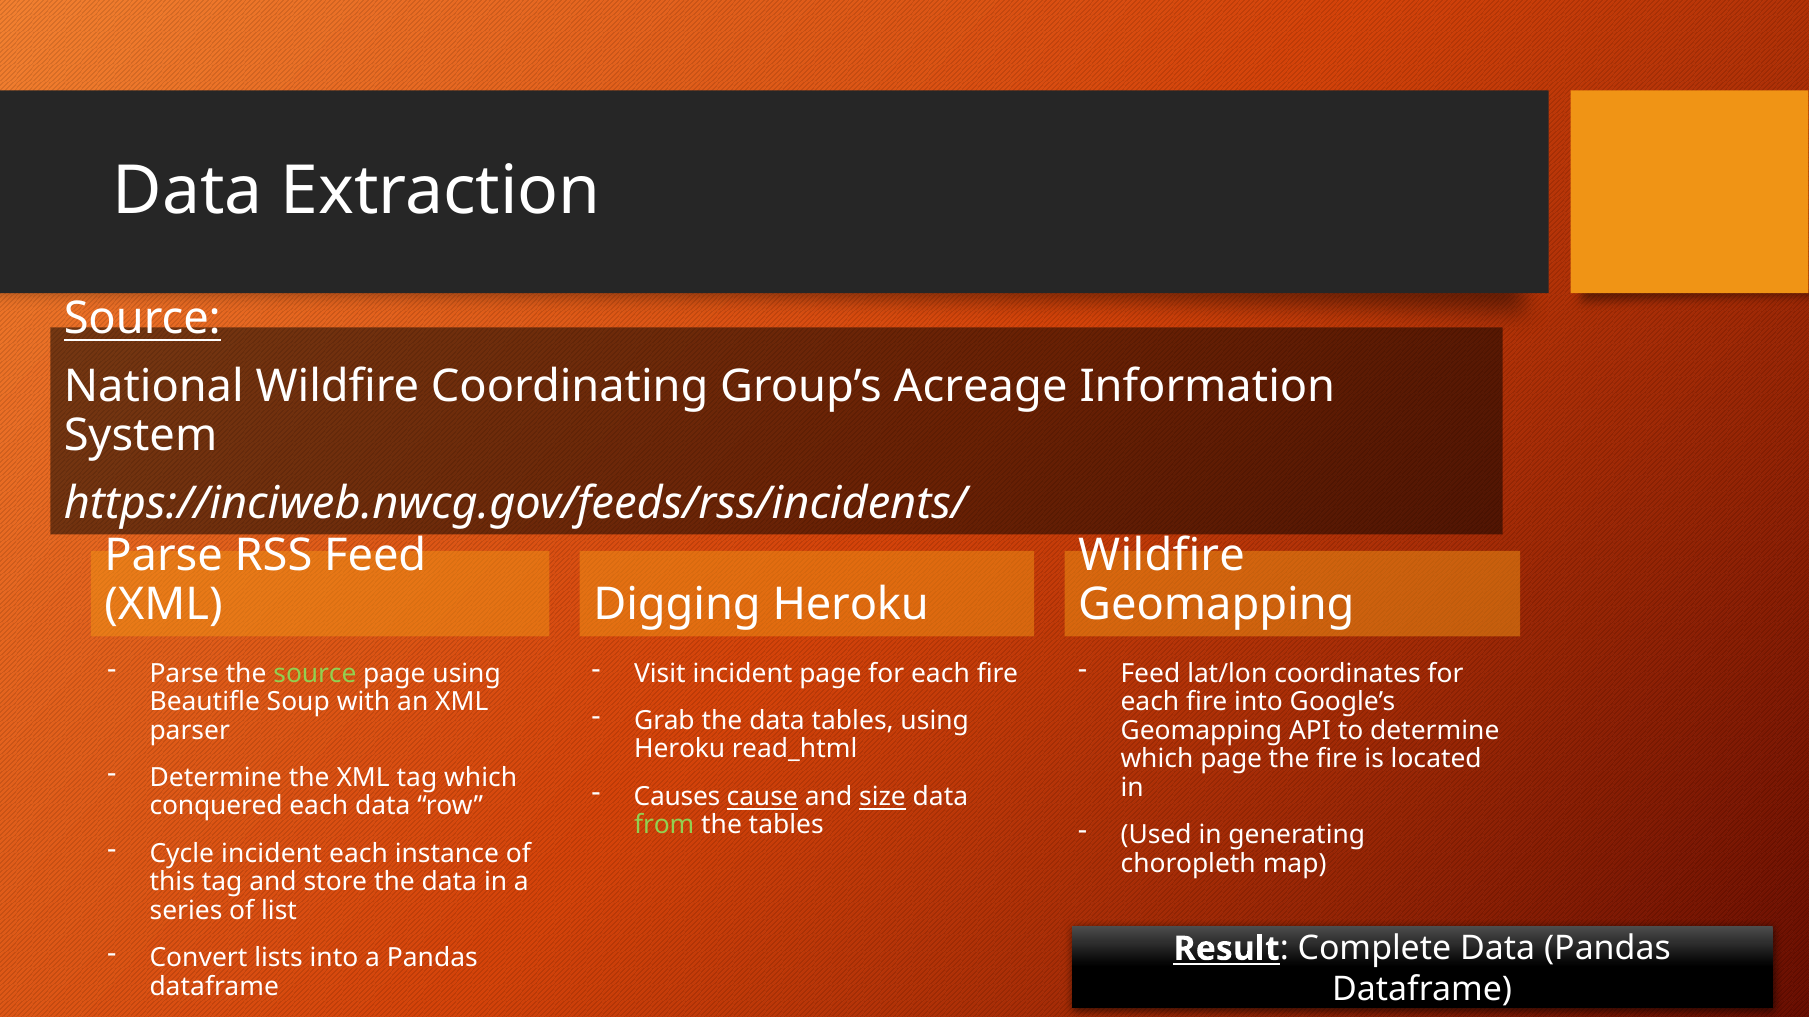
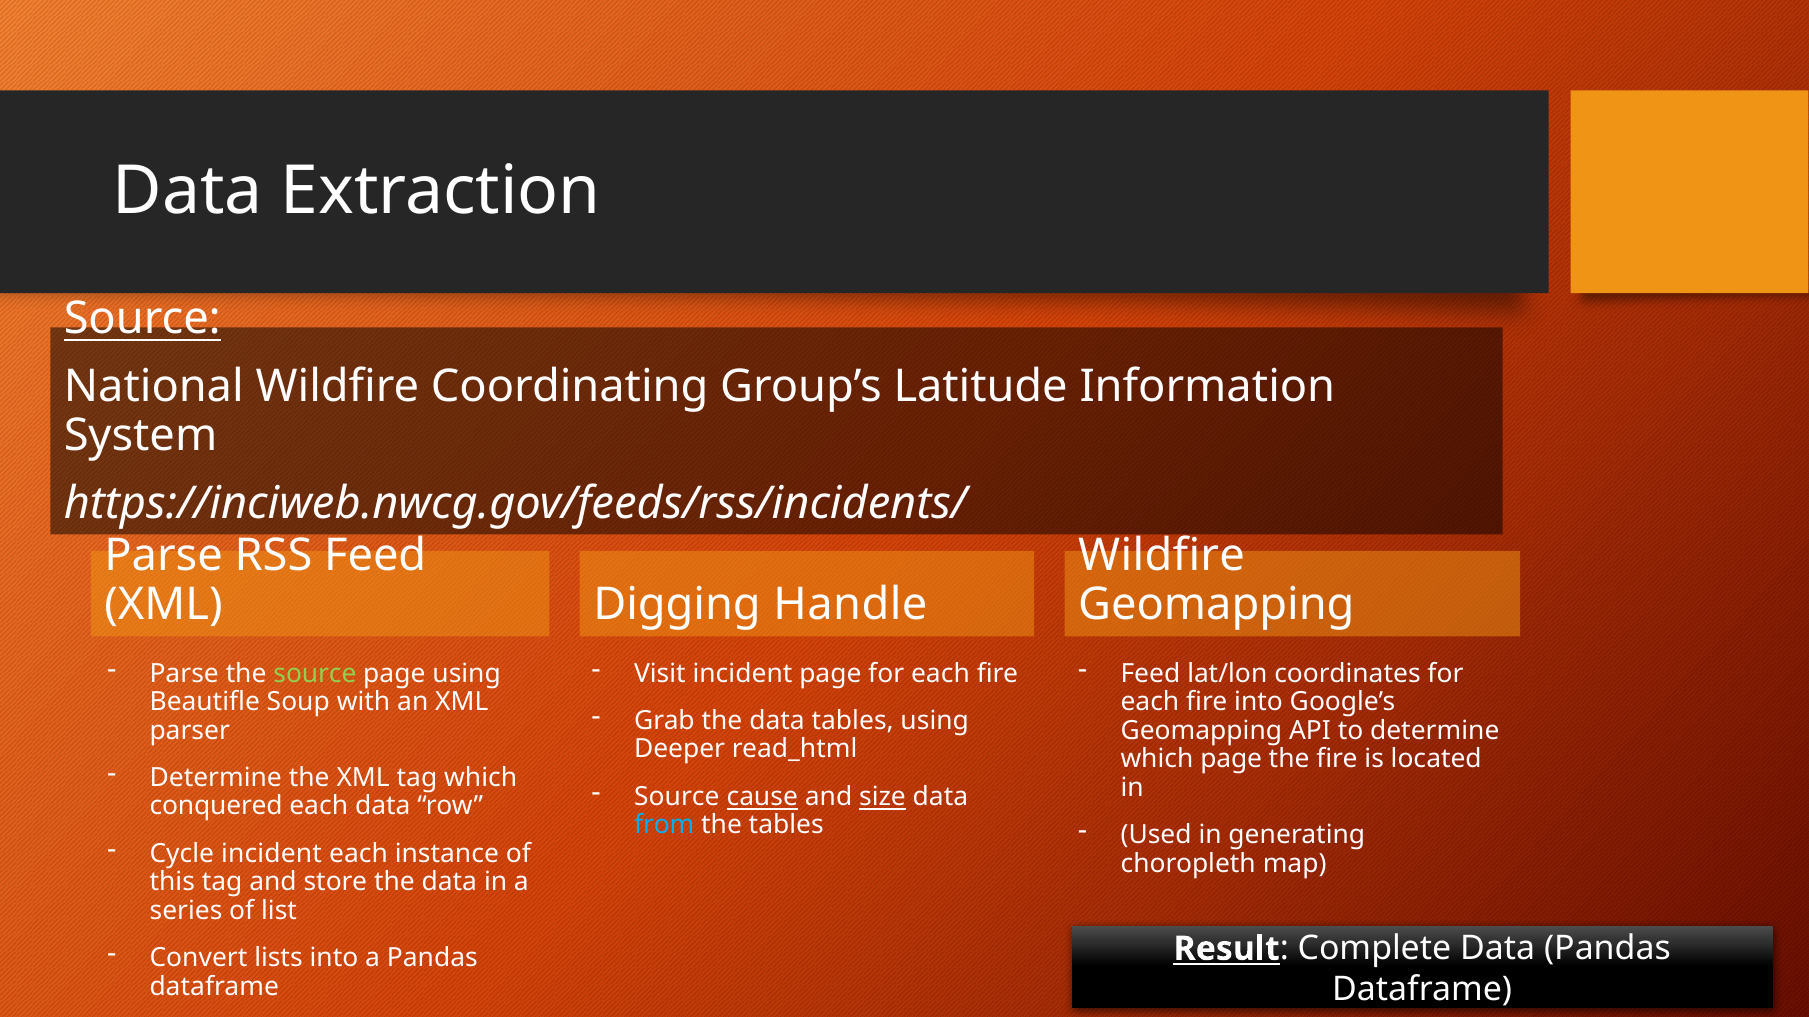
Acreage: Acreage -> Latitude
Digging Heroku: Heroku -> Handle
Heroku at (680, 750): Heroku -> Deeper
Causes at (677, 797): Causes -> Source
from colour: light green -> light blue
